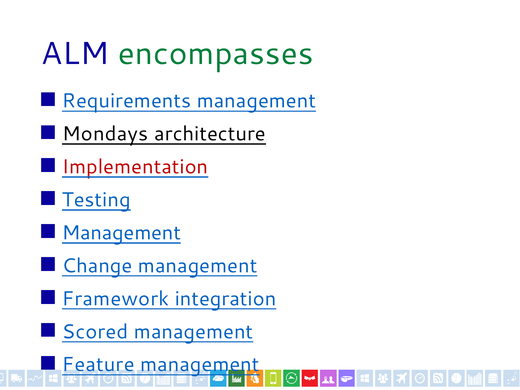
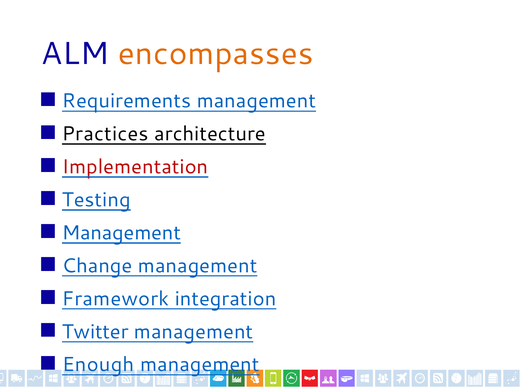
encompasses colour: green -> orange
Mondays: Mondays -> Practices
Scored: Scored -> Twitter
Feature: Feature -> Enough
